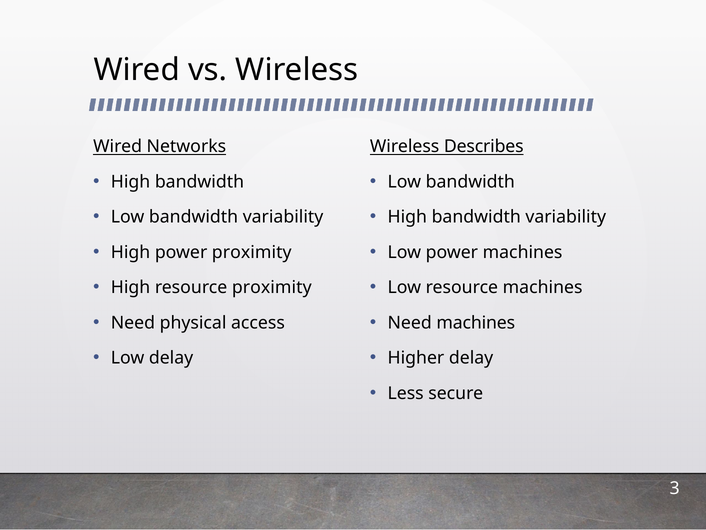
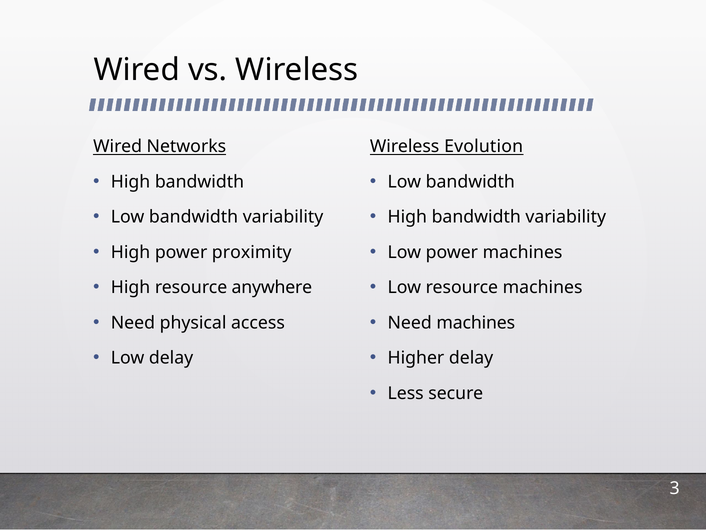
Describes: Describes -> Evolution
resource proximity: proximity -> anywhere
